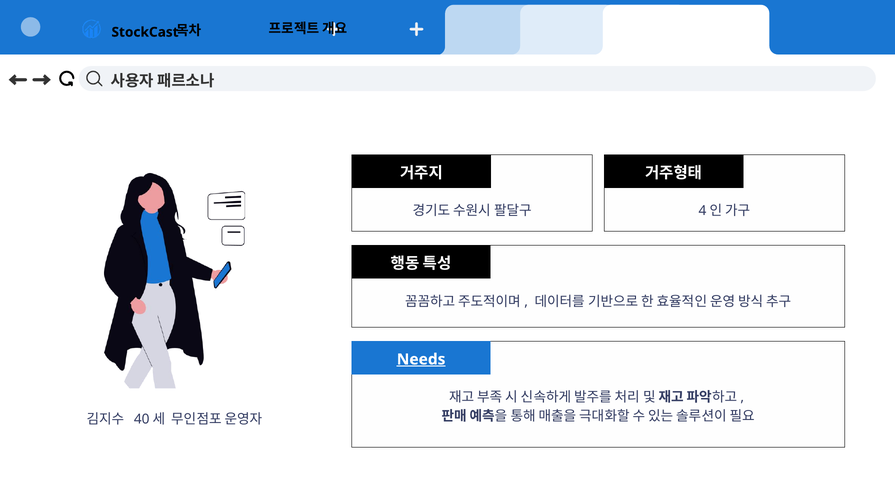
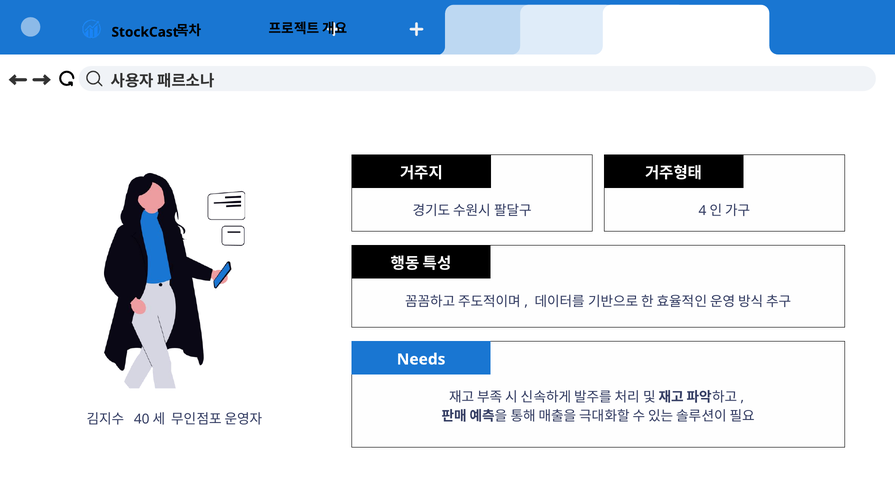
Needs underline: present -> none
